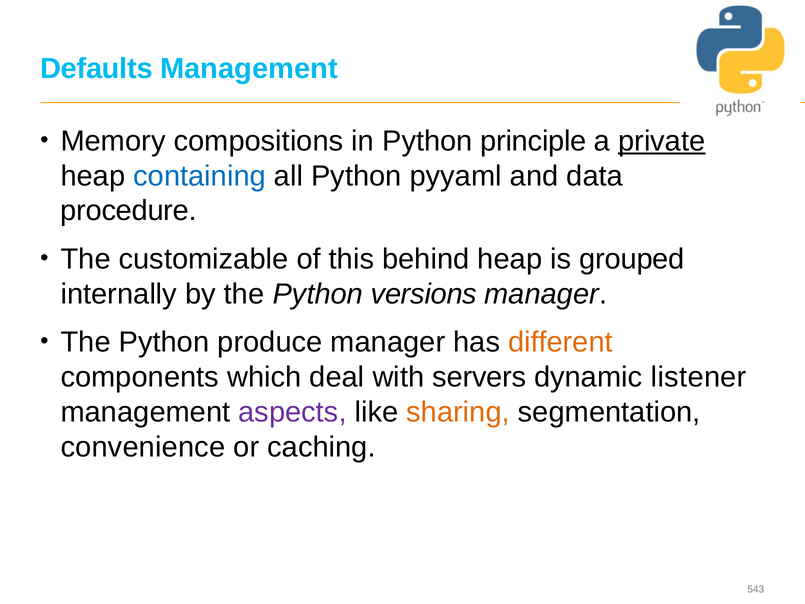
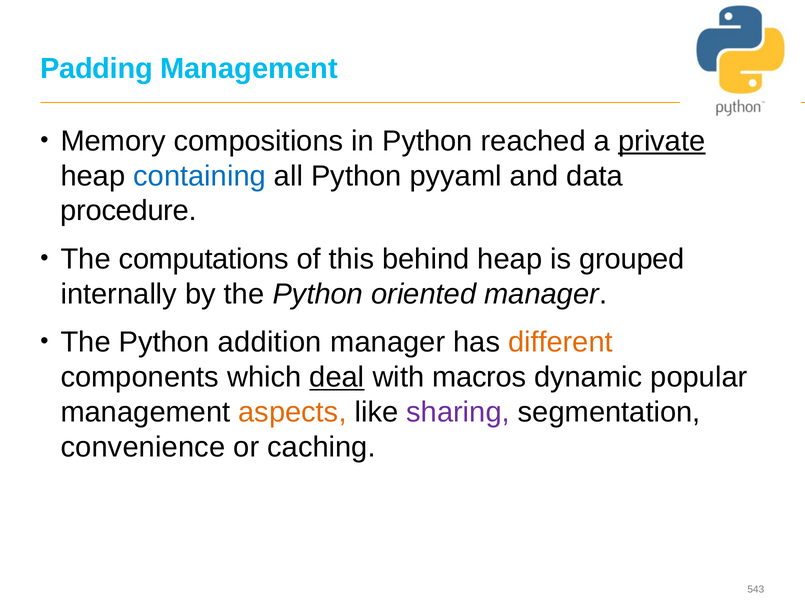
Defaults: Defaults -> Padding
principle: principle -> reached
customizable: customizable -> computations
versions: versions -> oriented
produce: produce -> addition
deal underline: none -> present
servers: servers -> macros
listener: listener -> popular
aspects colour: purple -> orange
sharing colour: orange -> purple
